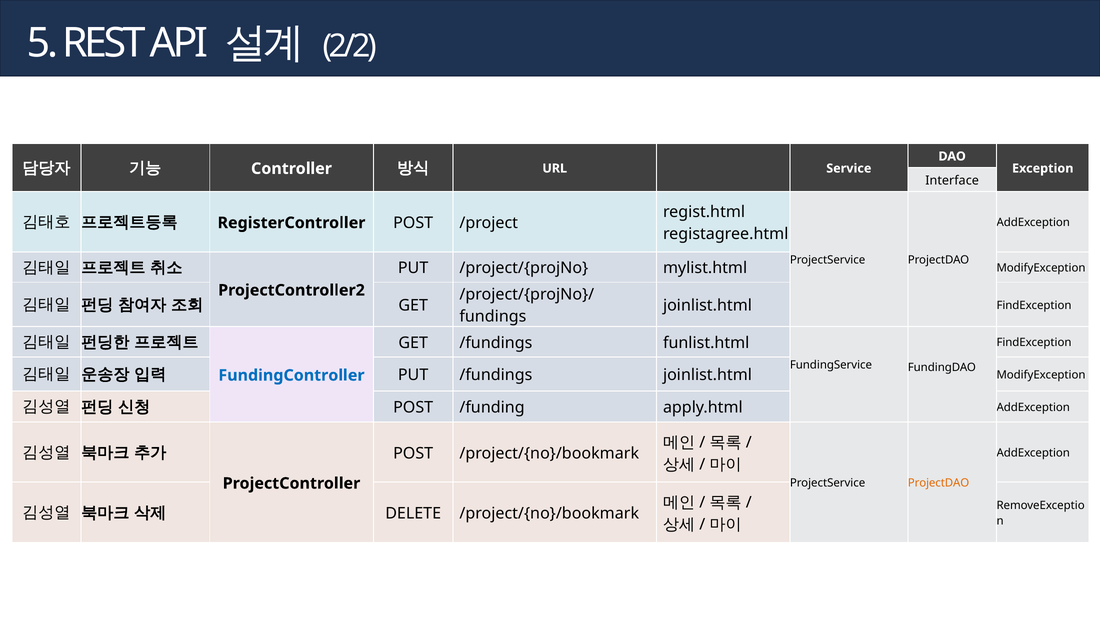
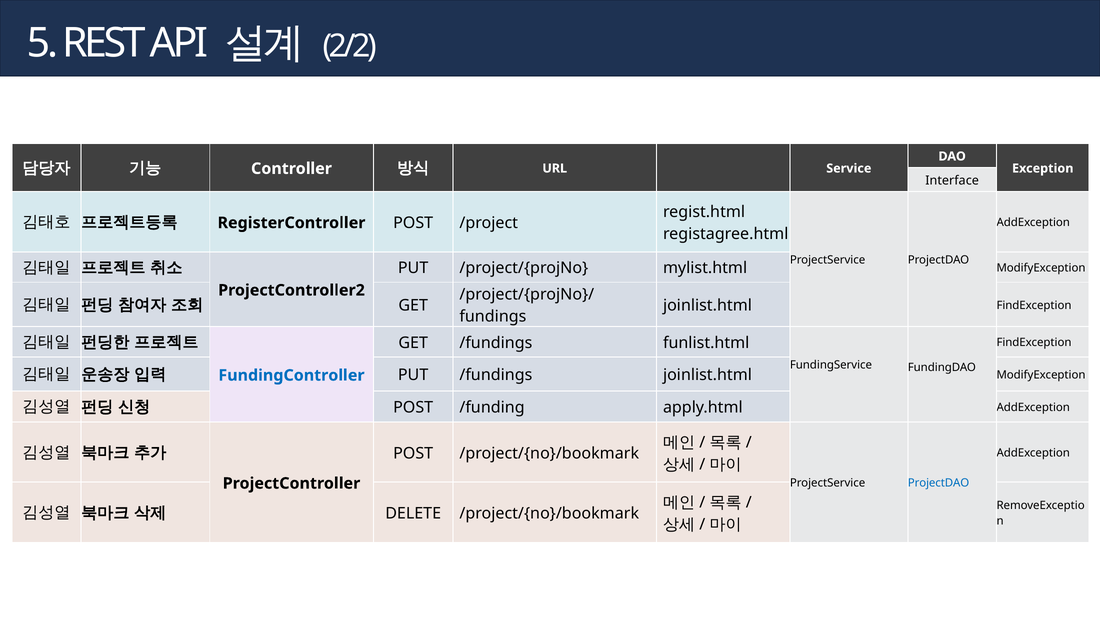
ProjectDAO at (939, 483) colour: orange -> blue
